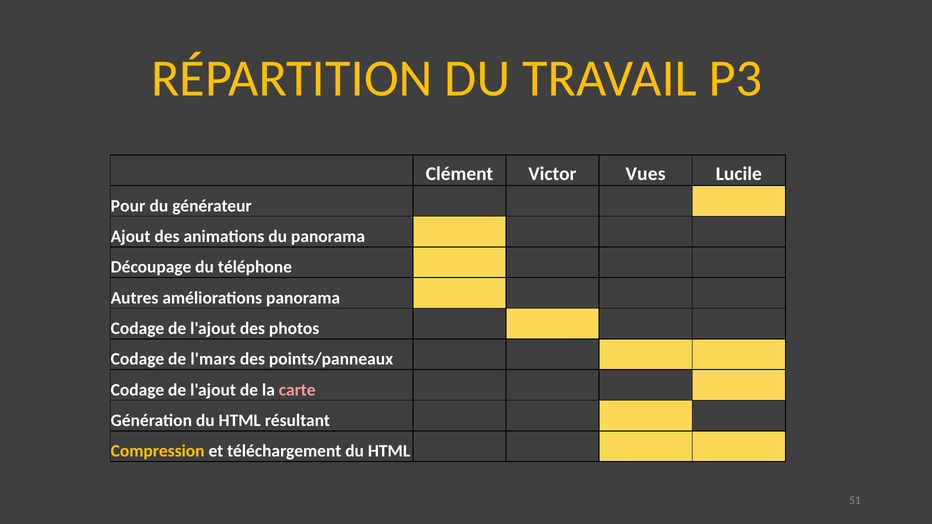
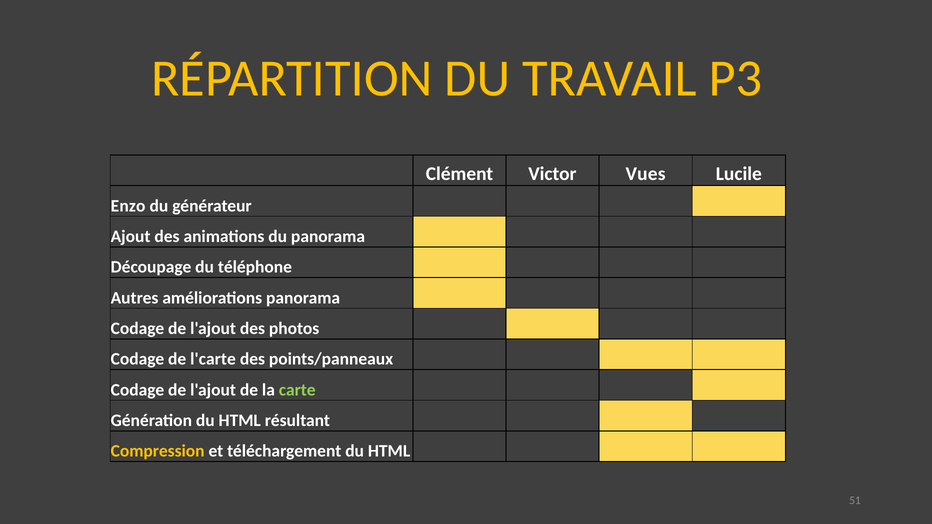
Pour: Pour -> Enzo
l'mars: l'mars -> l'carte
carte colour: pink -> light green
